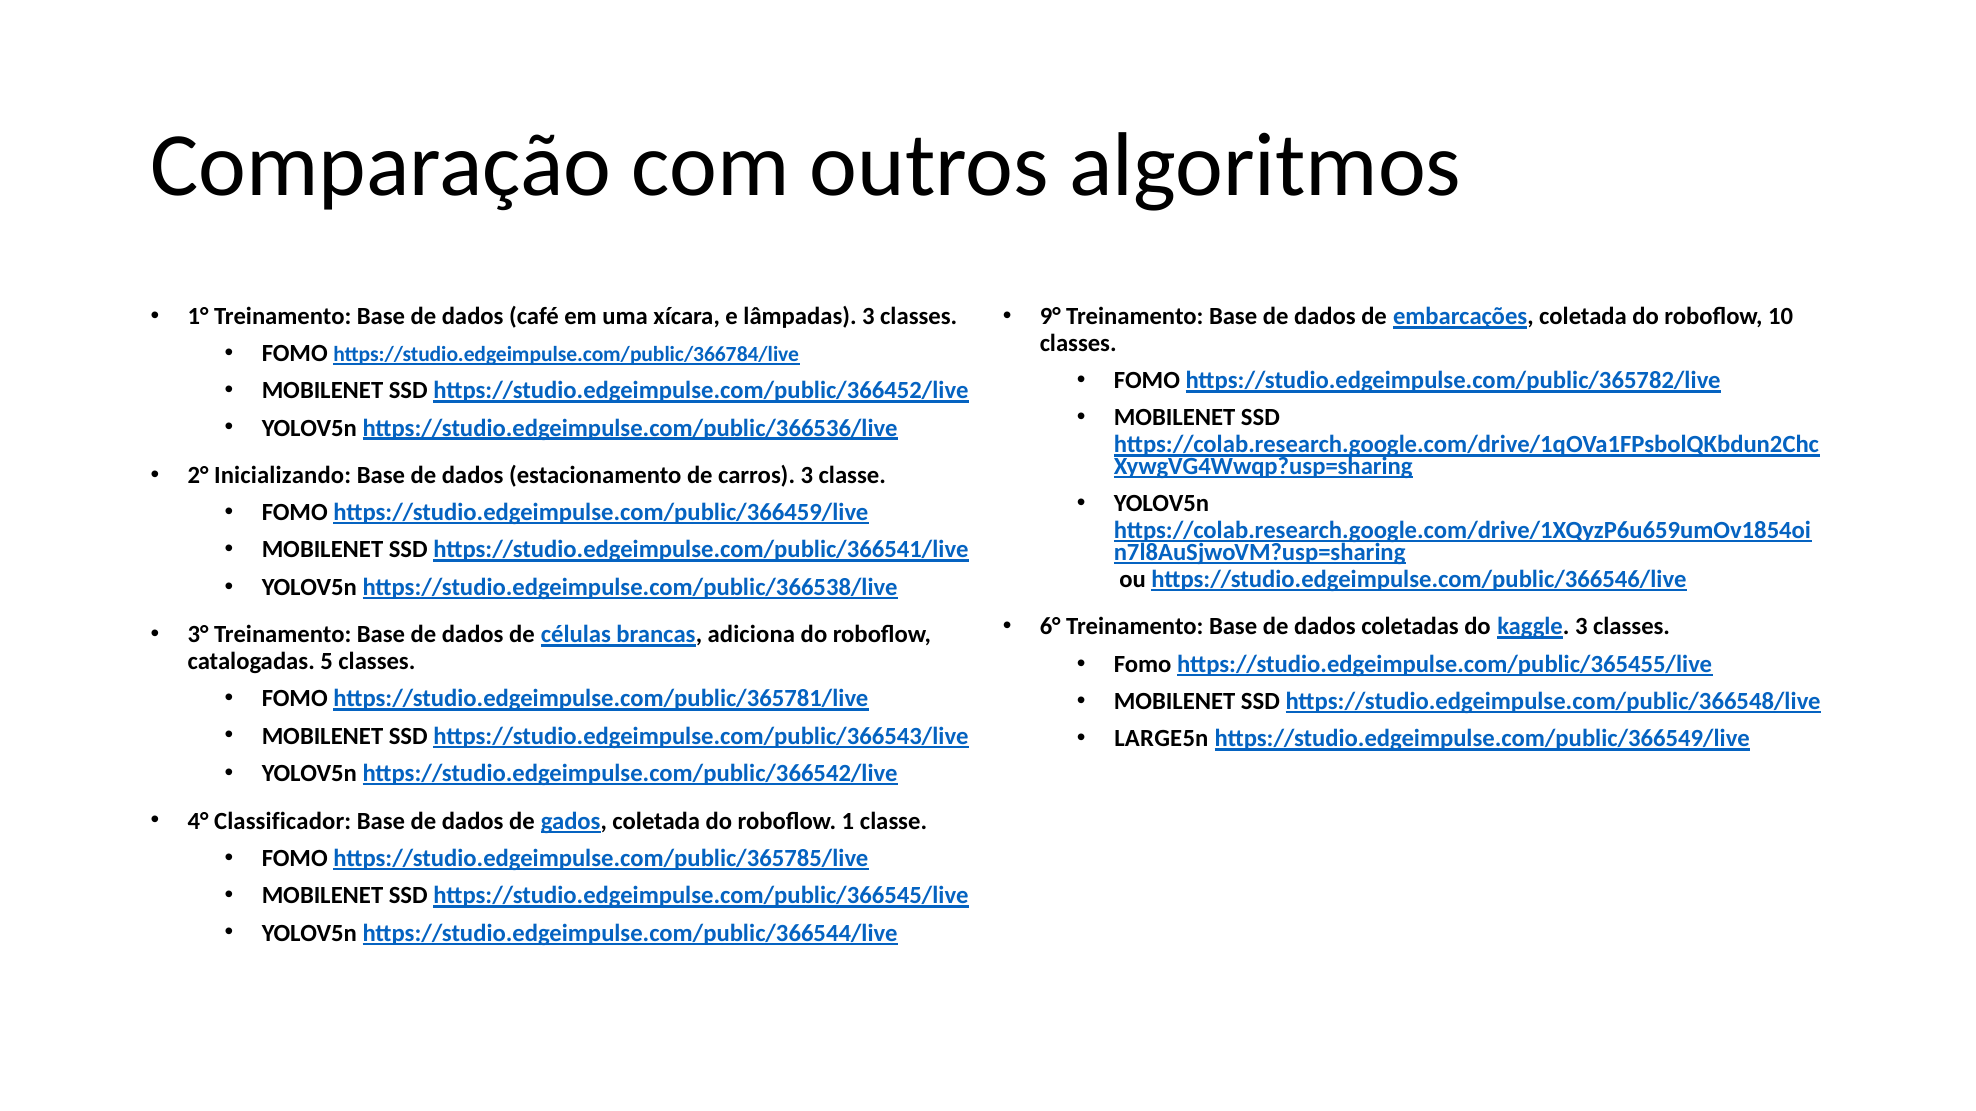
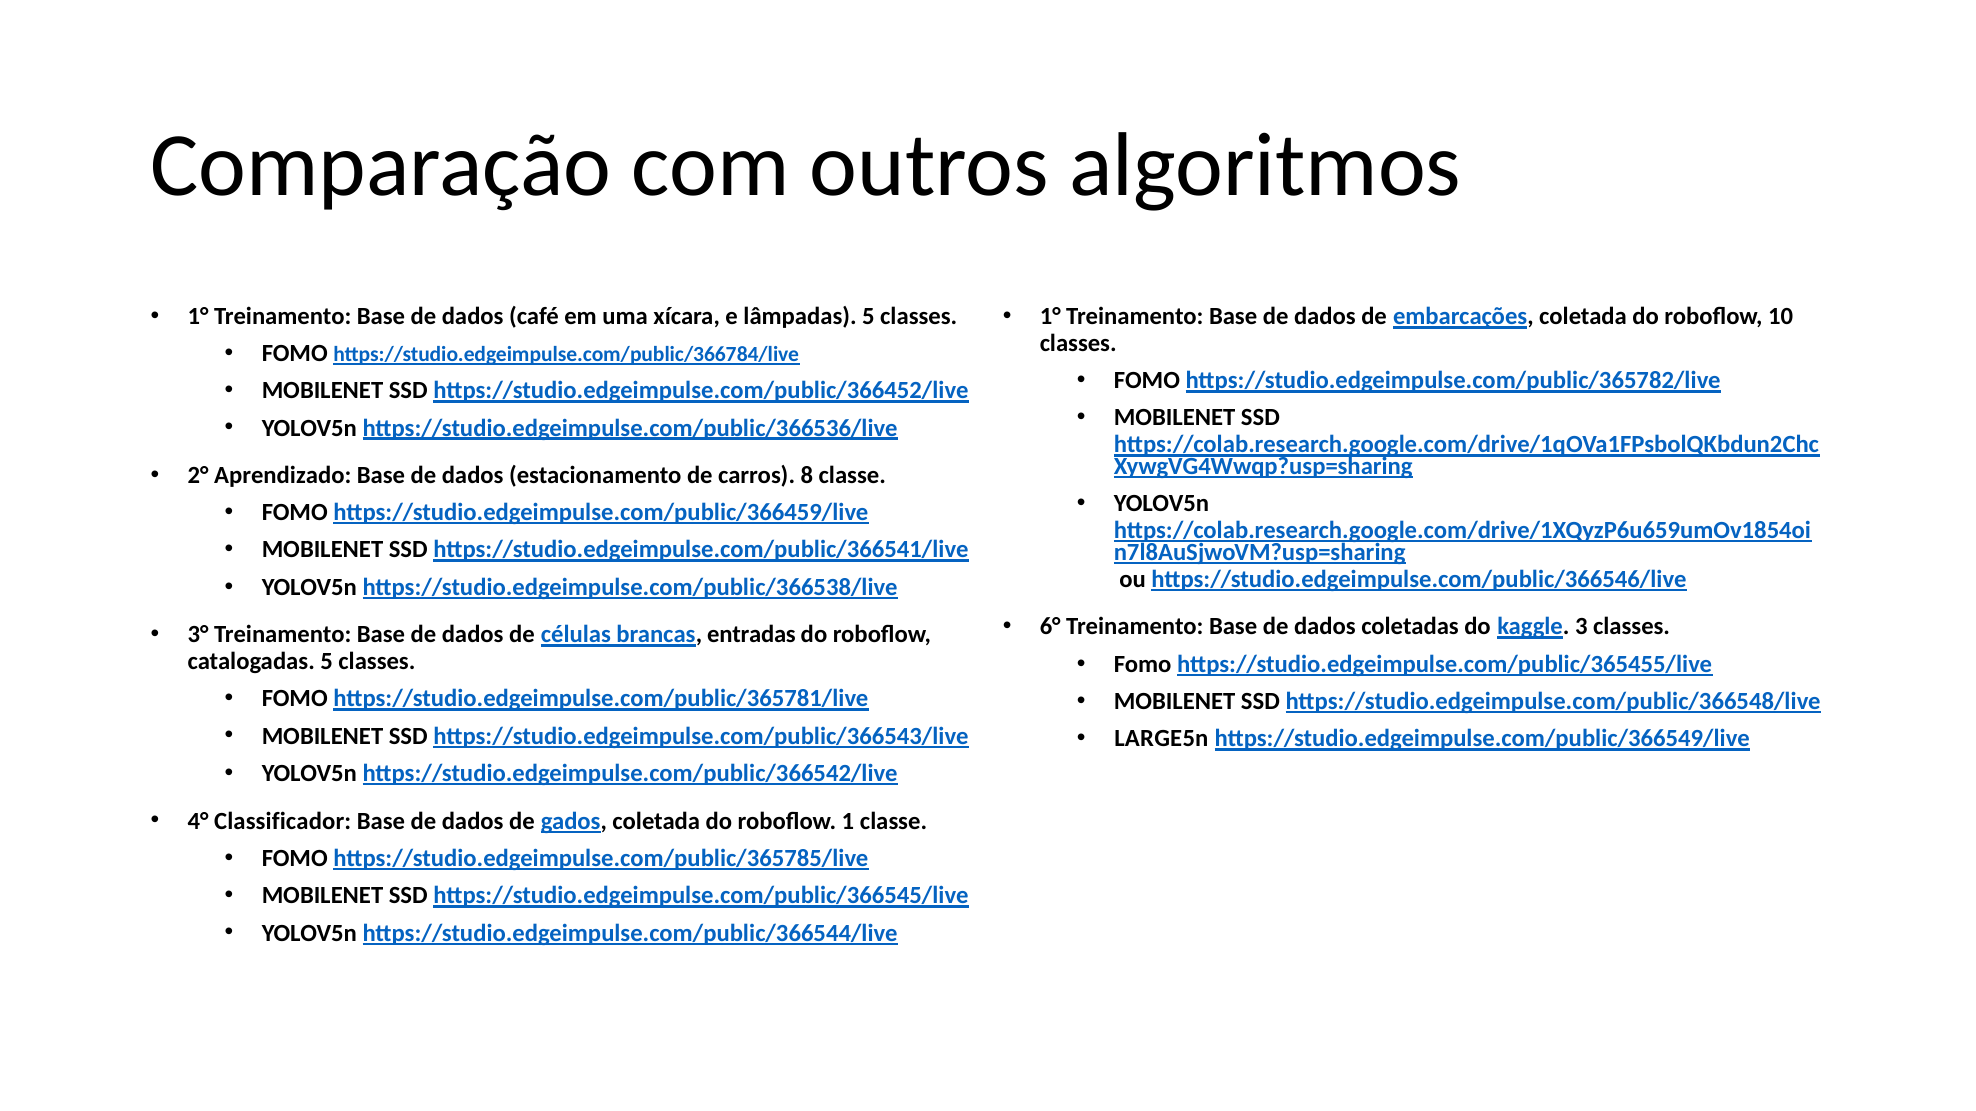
lâmpadas 3: 3 -> 5
9° at (1050, 317): 9° -> 1°
Inicializando: Inicializando -> Aprendizado
carros 3: 3 -> 8
adiciona: adiciona -> entradas
